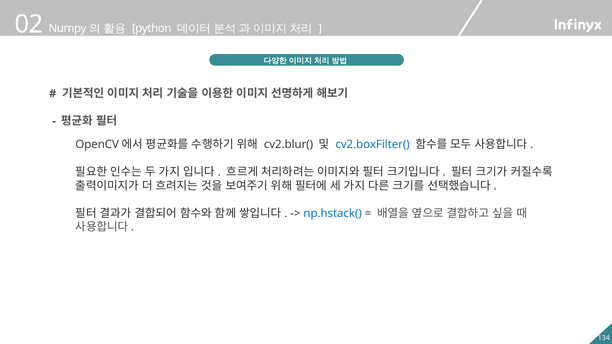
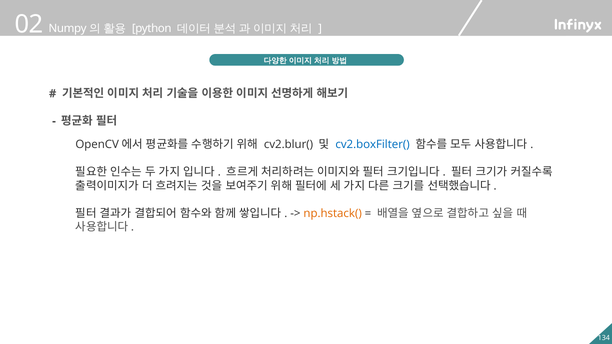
np.hstack( colour: blue -> orange
